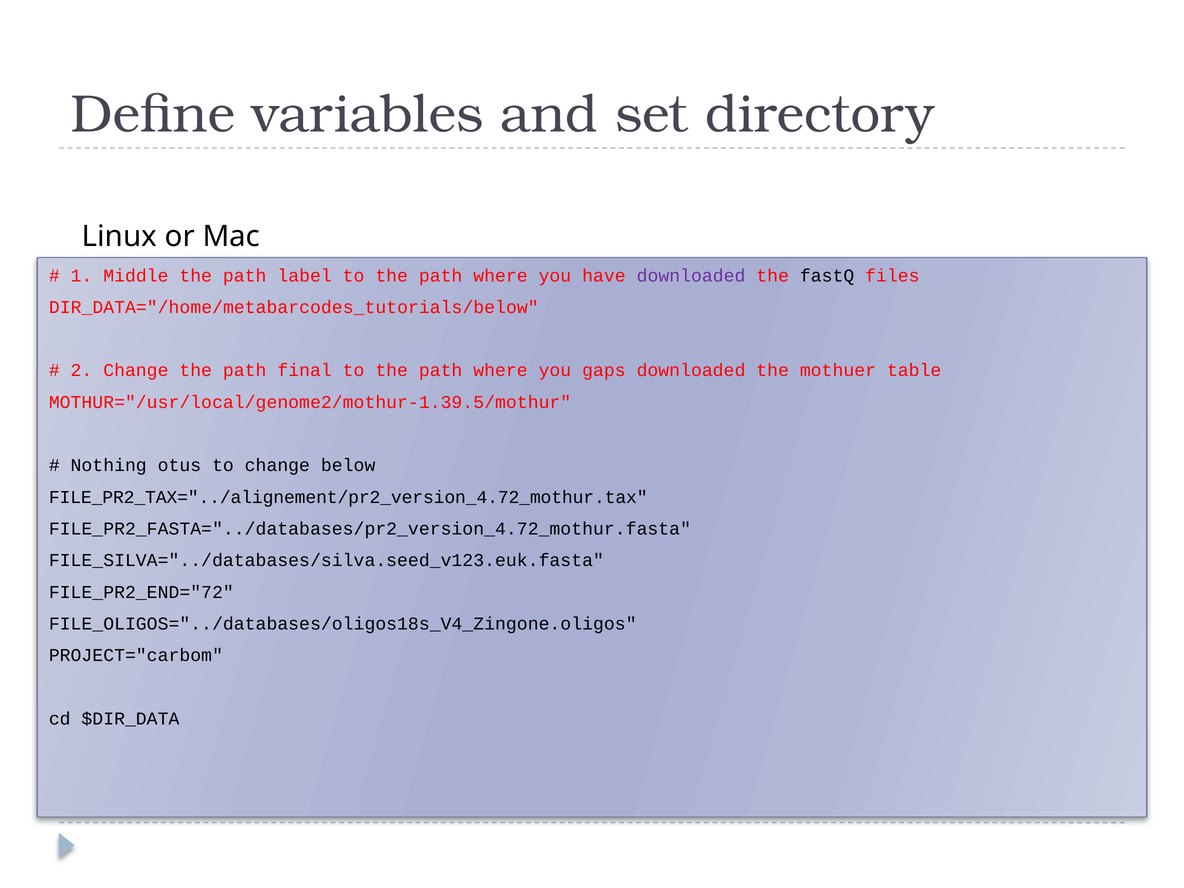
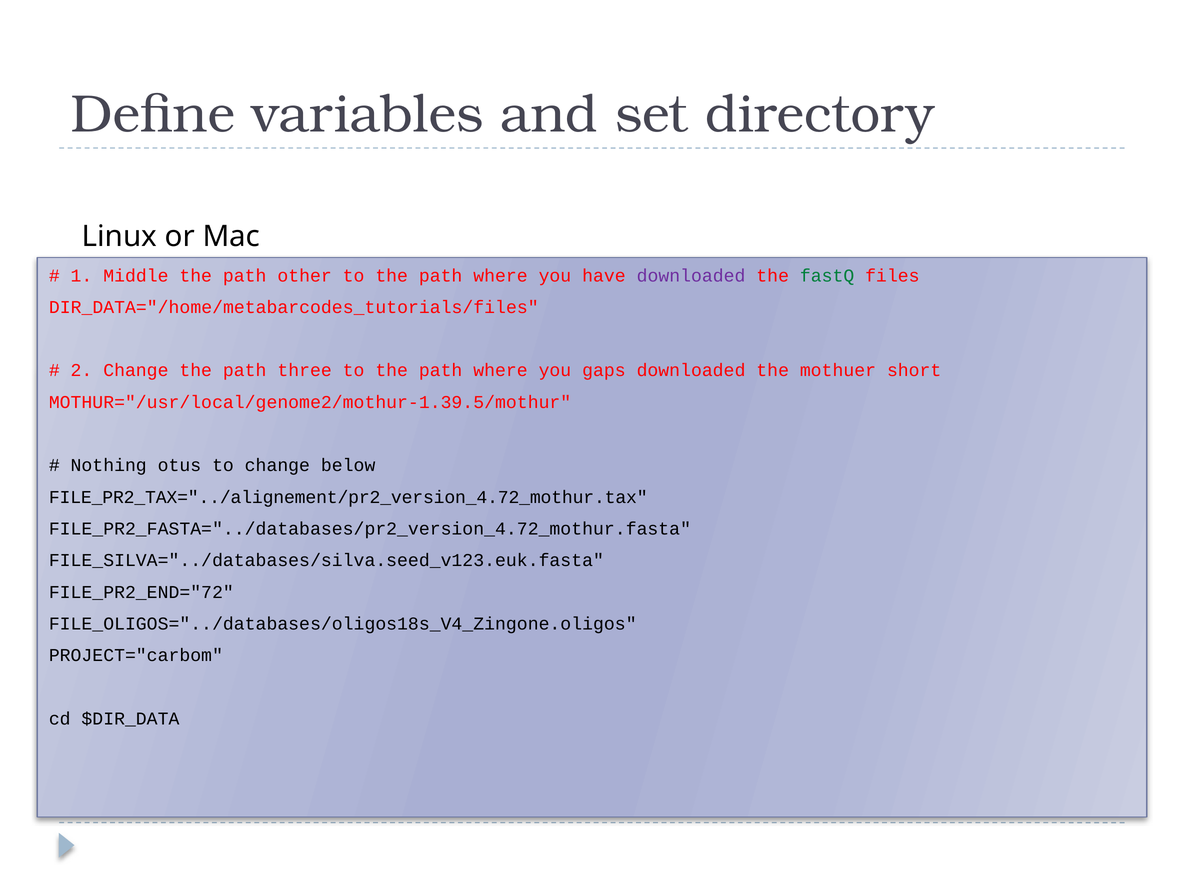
label: label -> other
fastQ colour: black -> green
DIR_DATA="/home/metabarcodes_tutorials/below: DIR_DATA="/home/metabarcodes_tutorials/below -> DIR_DATA="/home/metabarcodes_tutorials/files
final: final -> three
table: table -> short
